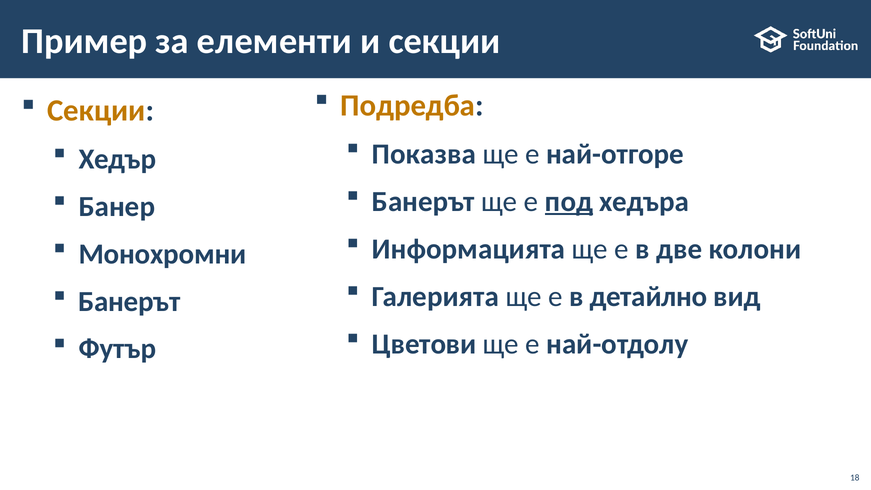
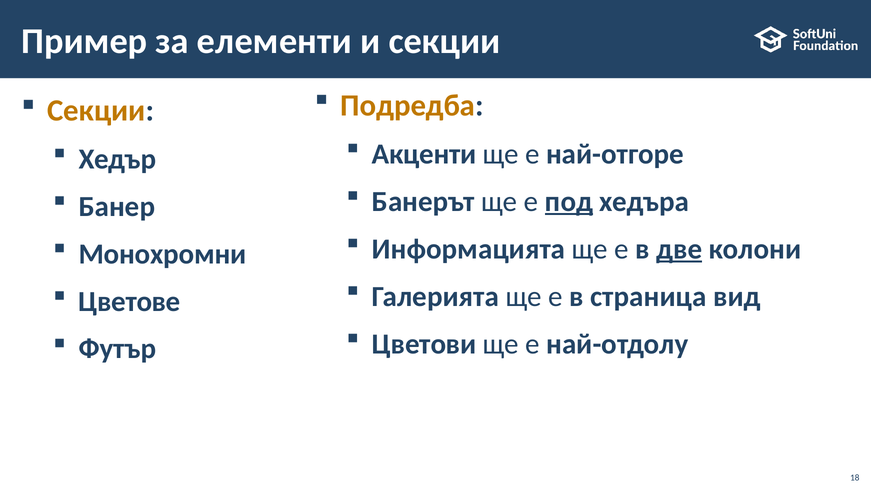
Показва: Показва -> Акценти
две underline: none -> present
детайлно: детайлно -> страница
Банерът at (129, 301): Банерът -> Цветове
